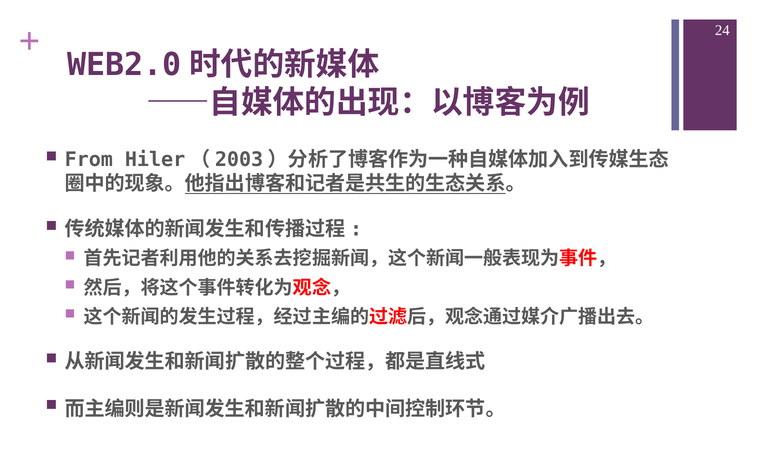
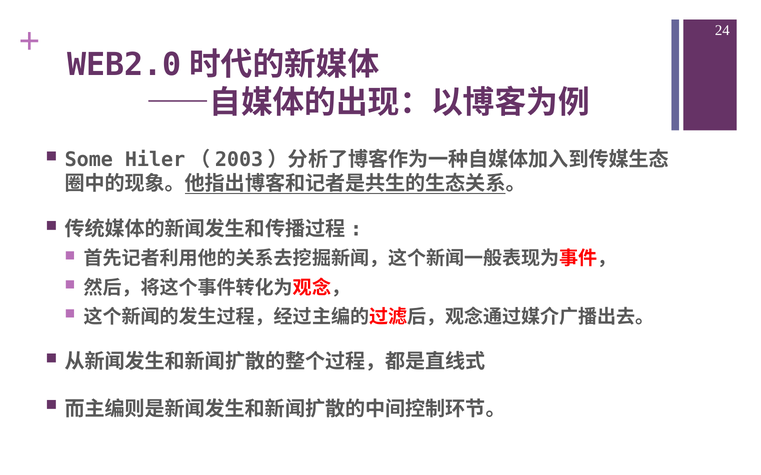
From: From -> Some
